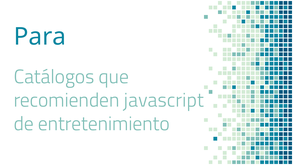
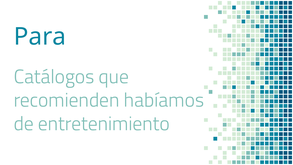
javascript: javascript -> habíamos
